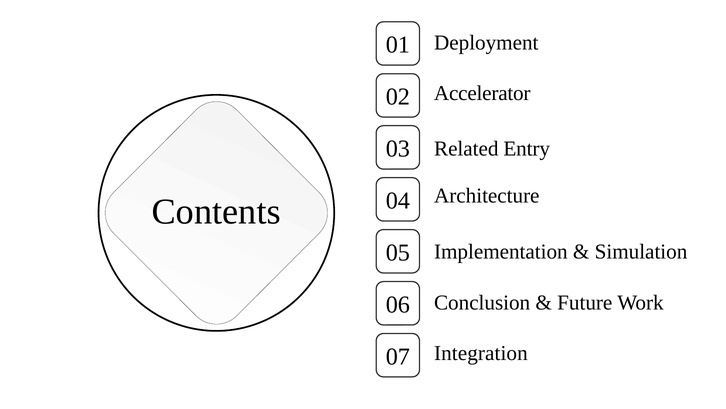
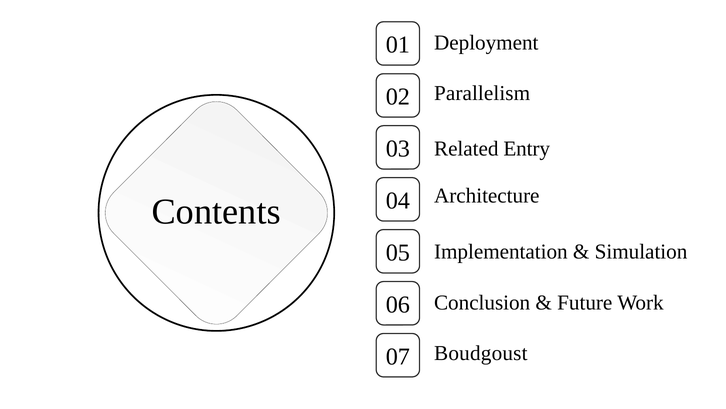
Accelerator: Accelerator -> Parallelism
Integration: Integration -> Boudgoust
